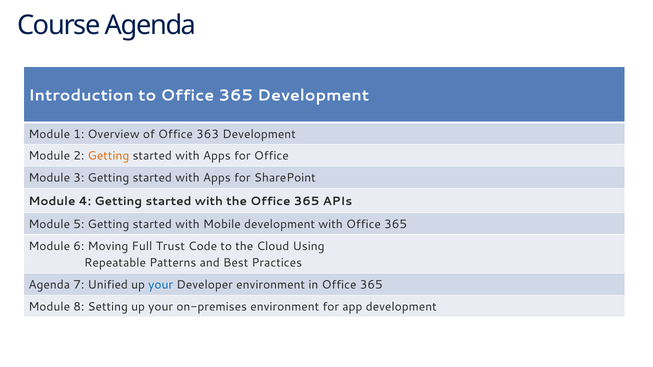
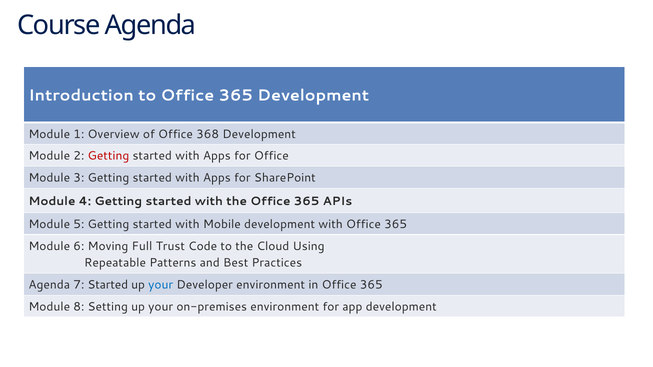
363: 363 -> 368
Getting at (108, 156) colour: orange -> red
7 Unified: Unified -> Started
